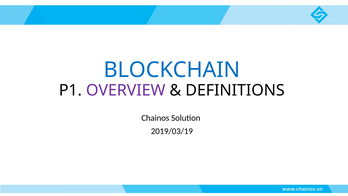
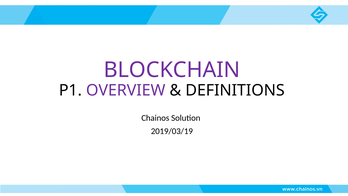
BLOCKCHAIN colour: blue -> purple
